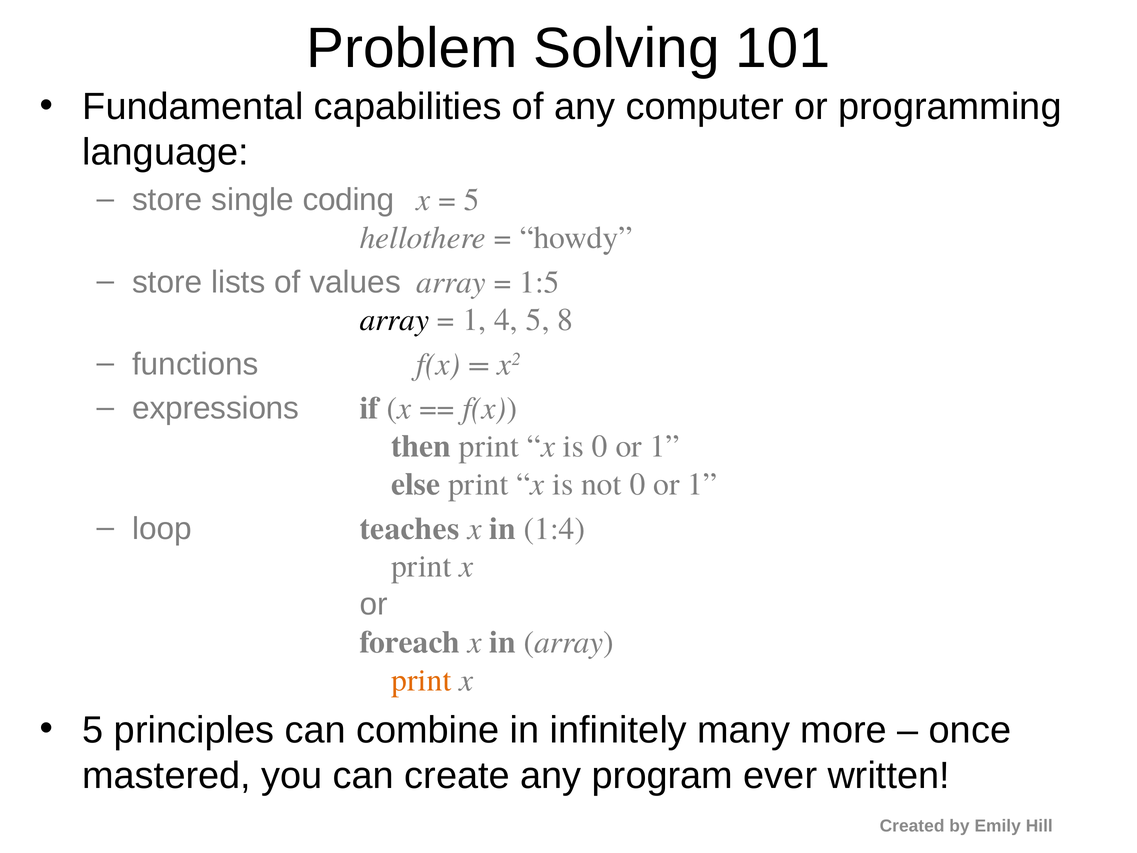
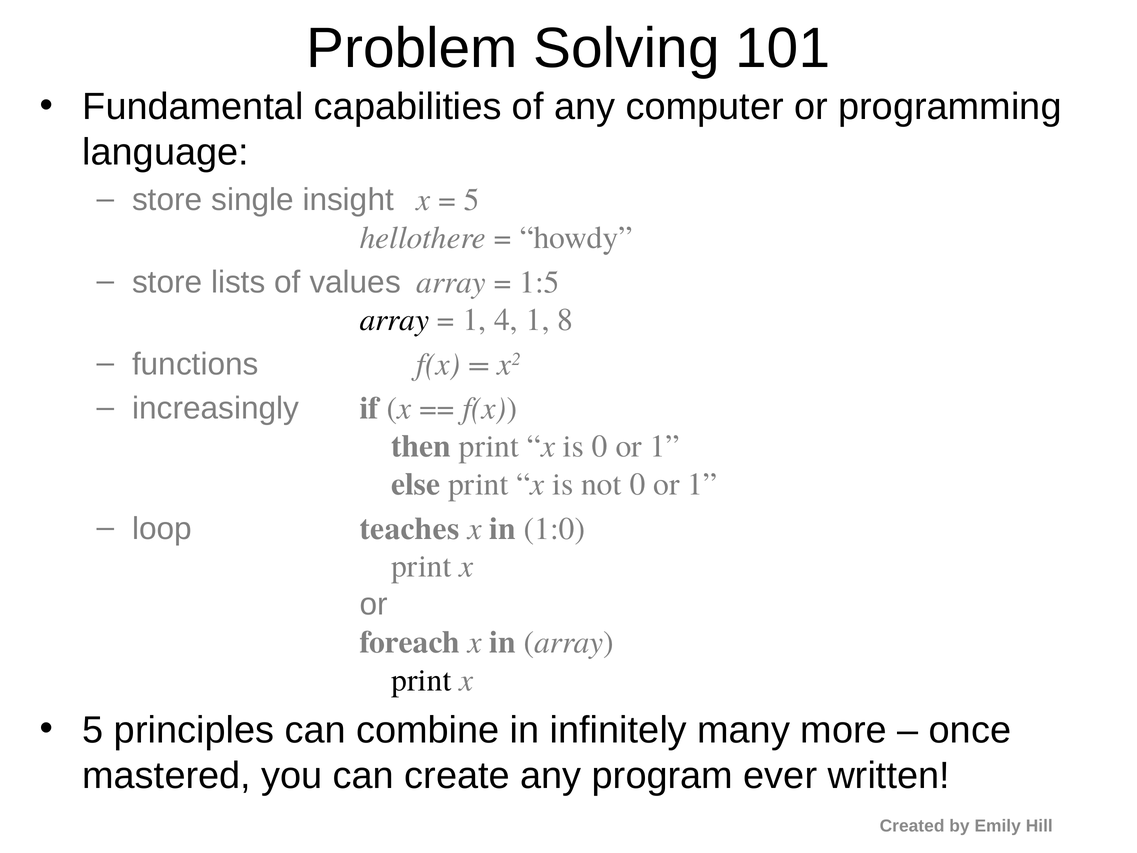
coding: coding -> insight
4 5: 5 -> 1
expressions: expressions -> increasingly
1:4: 1:4 -> 1:0
print at (421, 680) colour: orange -> black
